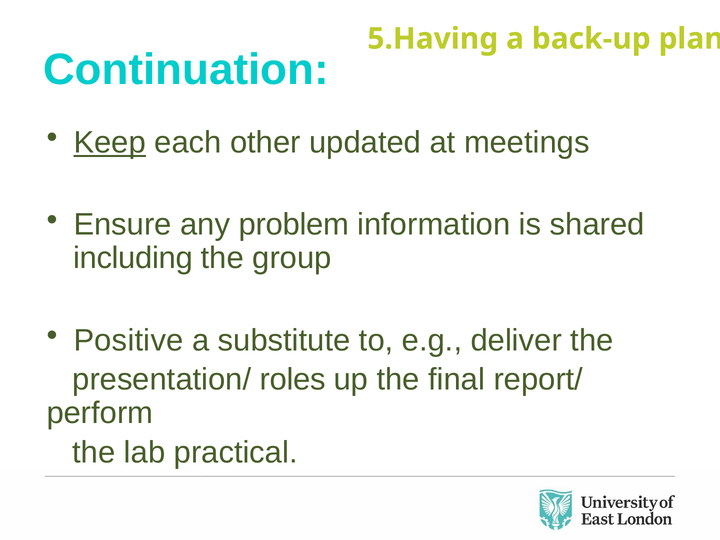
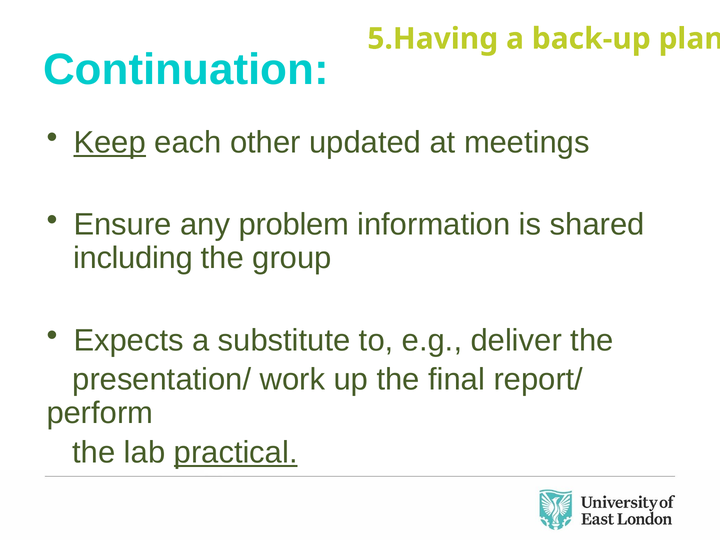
Positive: Positive -> Expects
roles: roles -> work
practical underline: none -> present
